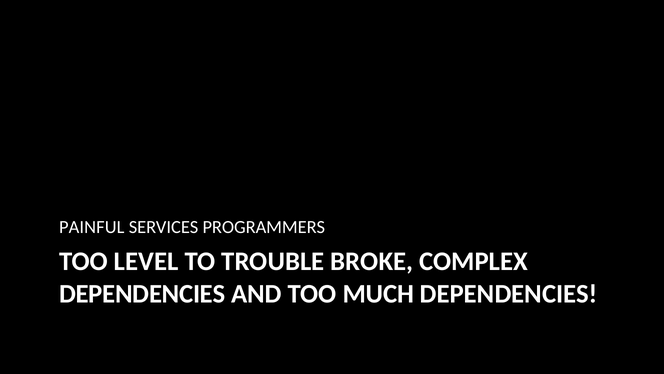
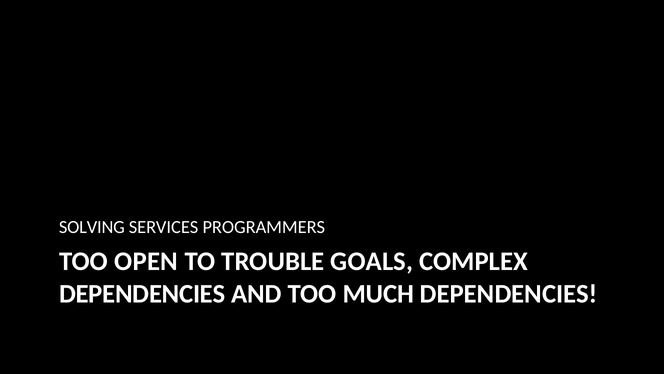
PAINFUL: PAINFUL -> SOLVING
LEVEL: LEVEL -> OPEN
BROKE: BROKE -> GOALS
